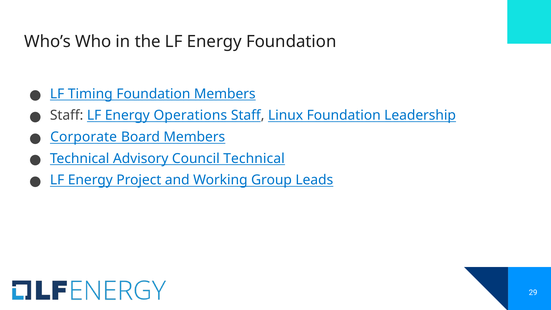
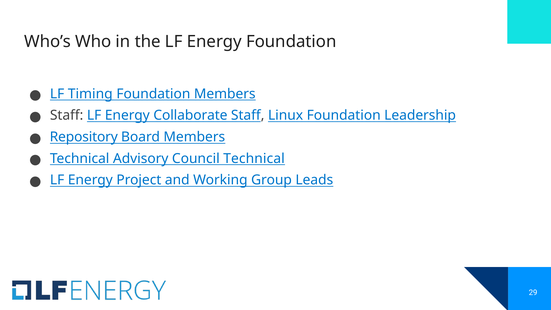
Operations: Operations -> Collaborate
Corporate: Corporate -> Repository
